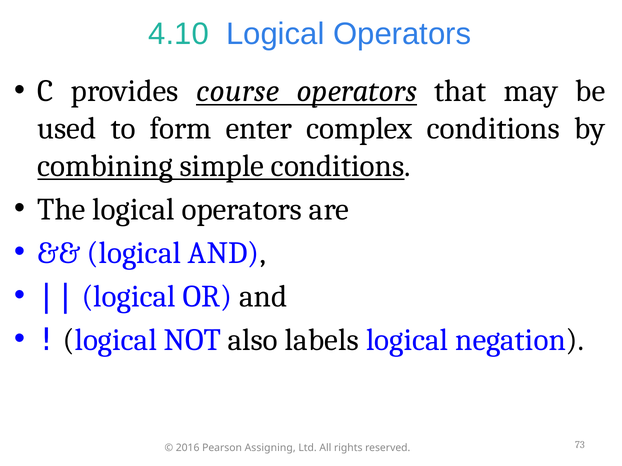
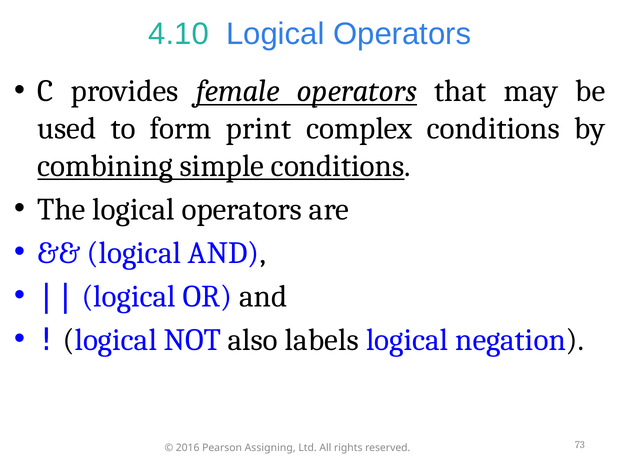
course: course -> female
enter: enter -> print
